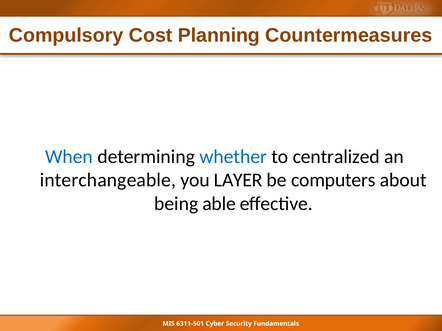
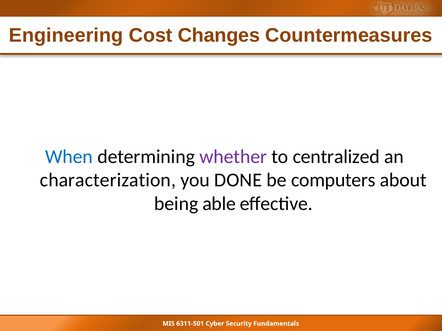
Compulsory: Compulsory -> Engineering
Planning: Planning -> Changes
whether colour: blue -> purple
interchangeable: interchangeable -> characterization
LAYER: LAYER -> DONE
